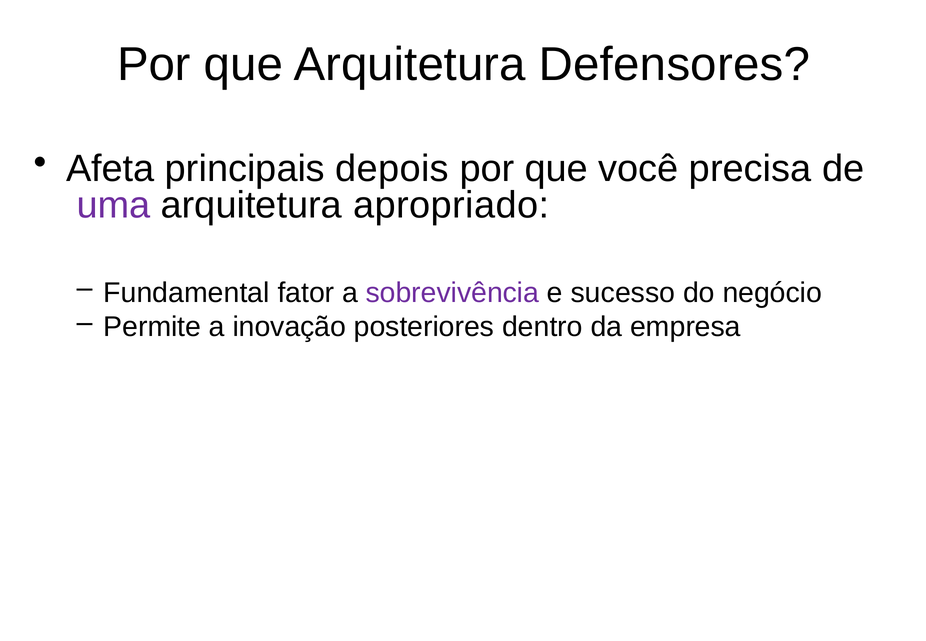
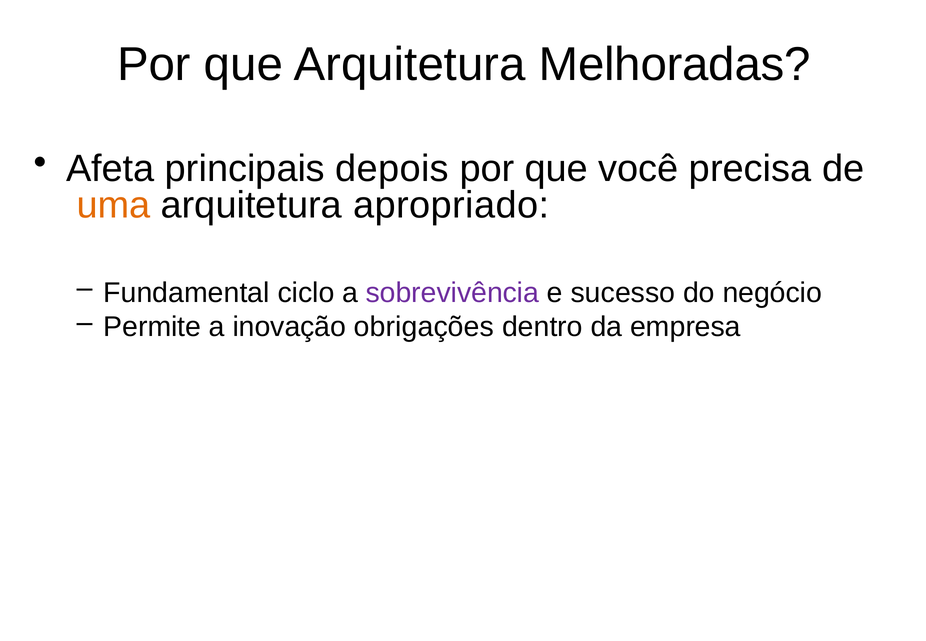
Defensores: Defensores -> Melhoradas
uma colour: purple -> orange
fator: fator -> ciclo
posteriores: posteriores -> obrigações
